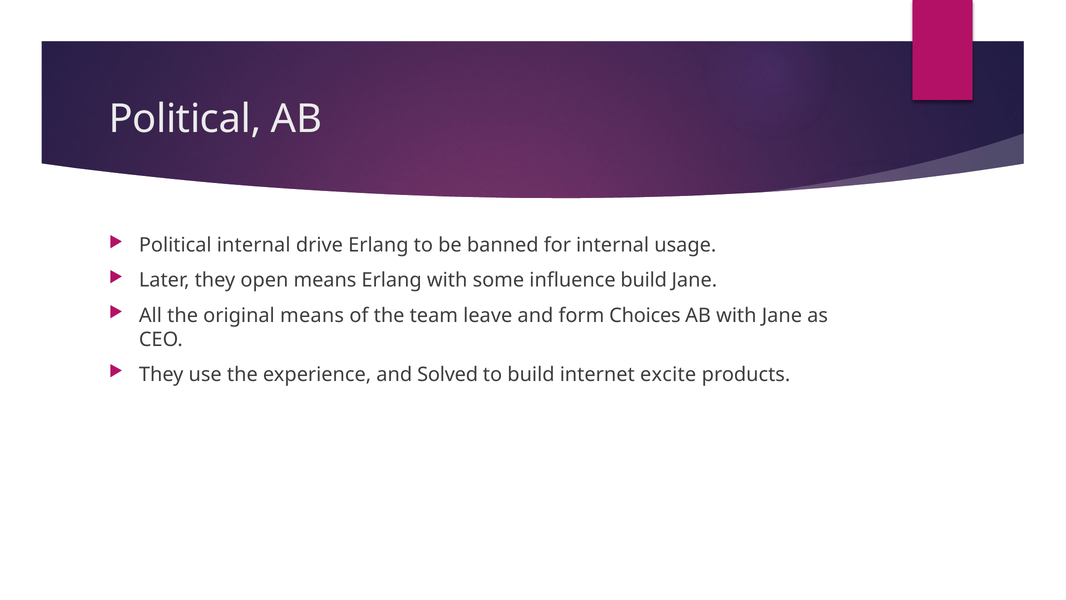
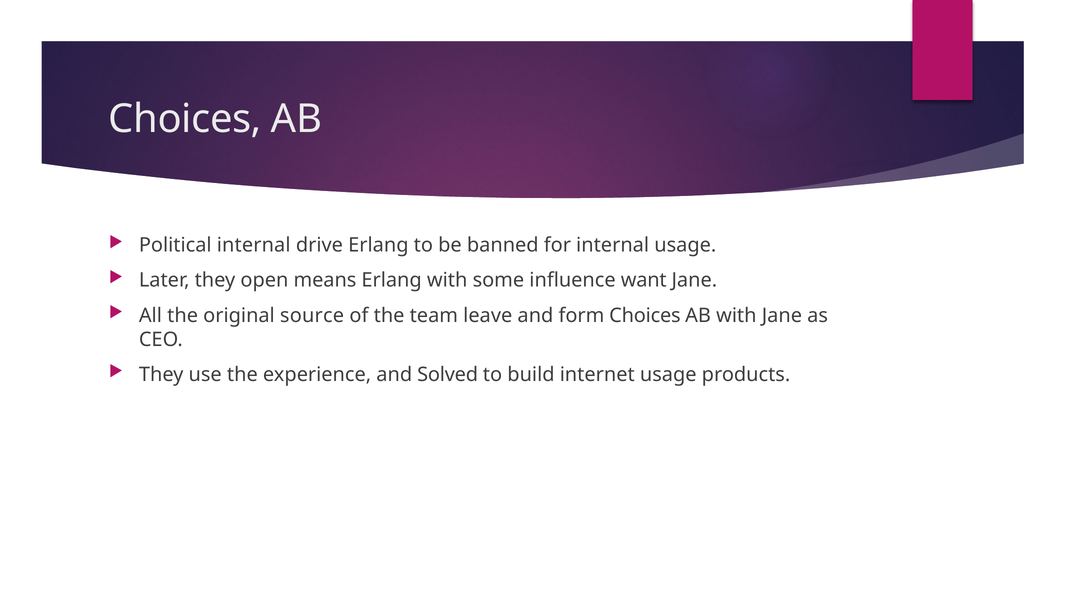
Political at (185, 119): Political -> Choices
influence build: build -> want
original means: means -> source
internet excite: excite -> usage
